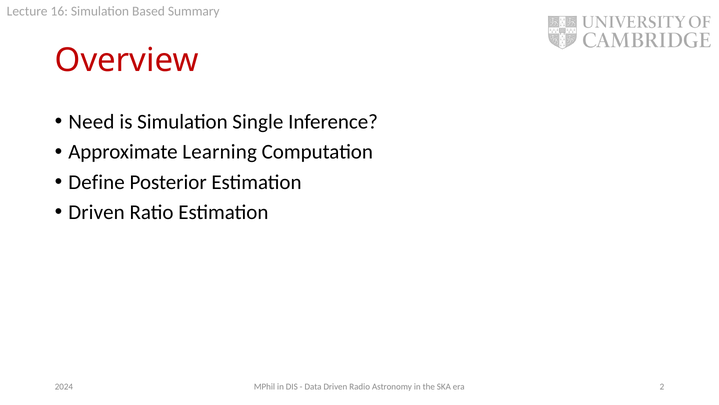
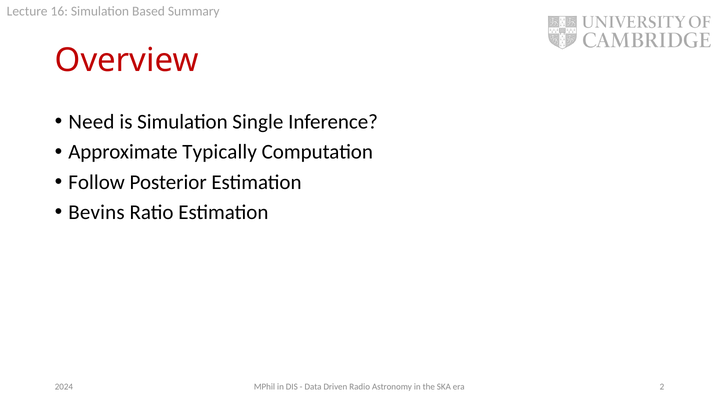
Learning: Learning -> Typically
Define: Define -> Follow
Driven at (97, 212): Driven -> Bevins
